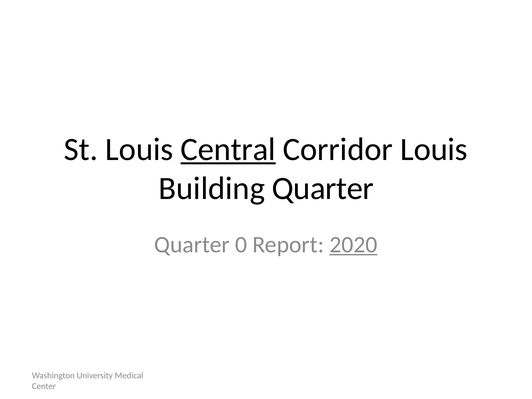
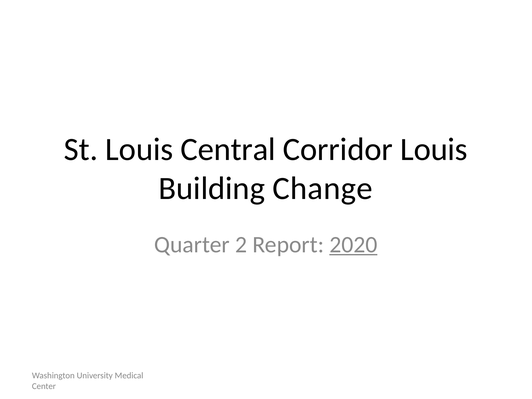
Central underline: present -> none
Building Quarter: Quarter -> Change
0: 0 -> 2
